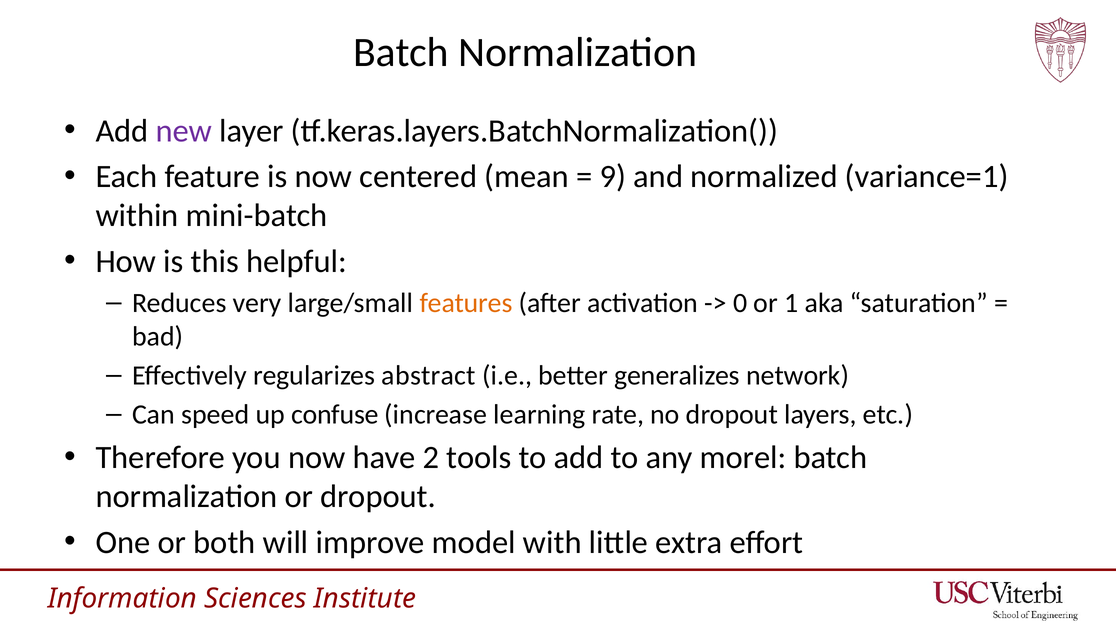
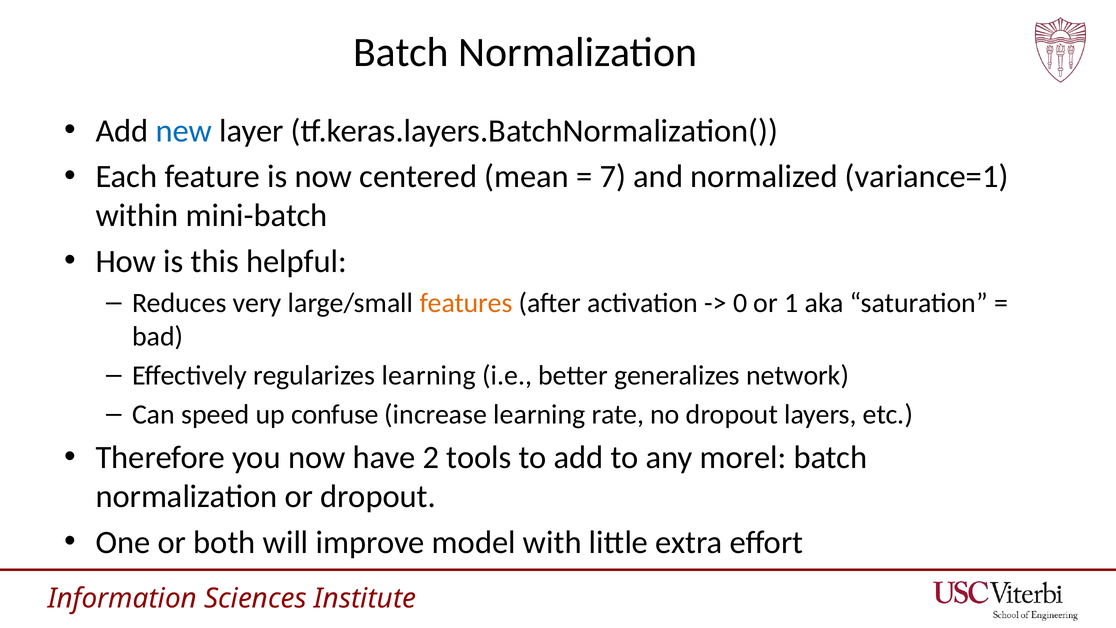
new colour: purple -> blue
9: 9 -> 7
regularizes abstract: abstract -> learning
